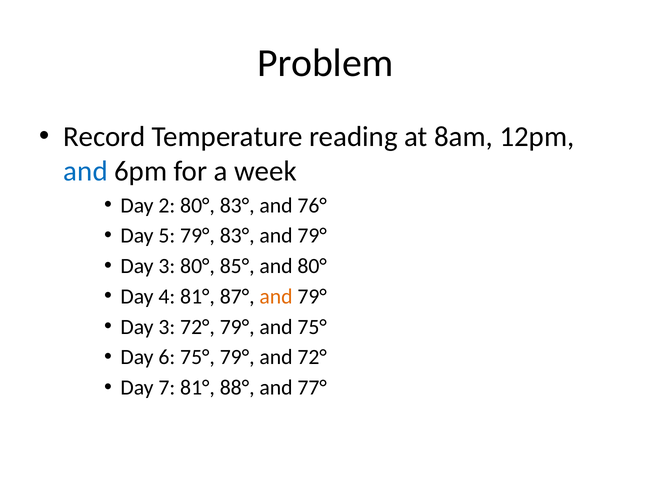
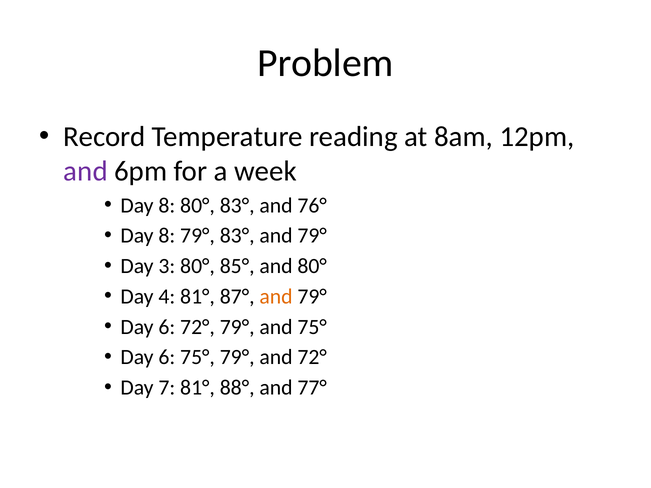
and at (86, 171) colour: blue -> purple
2 at (167, 206): 2 -> 8
5 at (167, 236): 5 -> 8
3 at (167, 327): 3 -> 6
